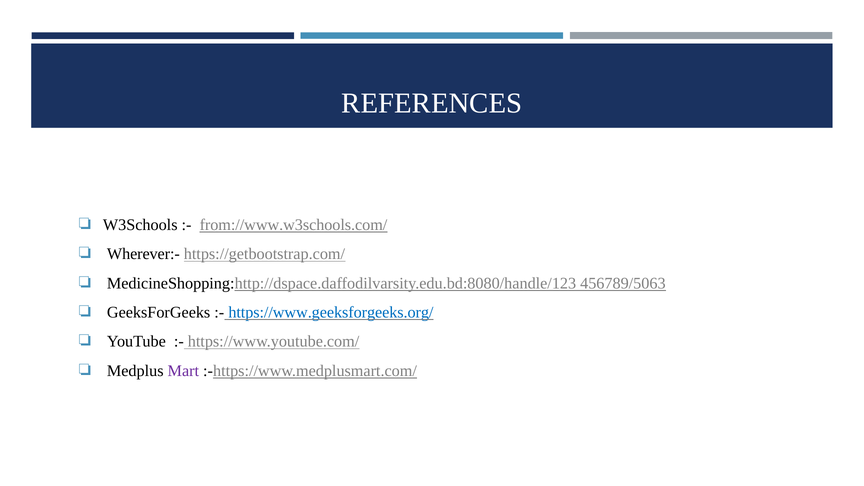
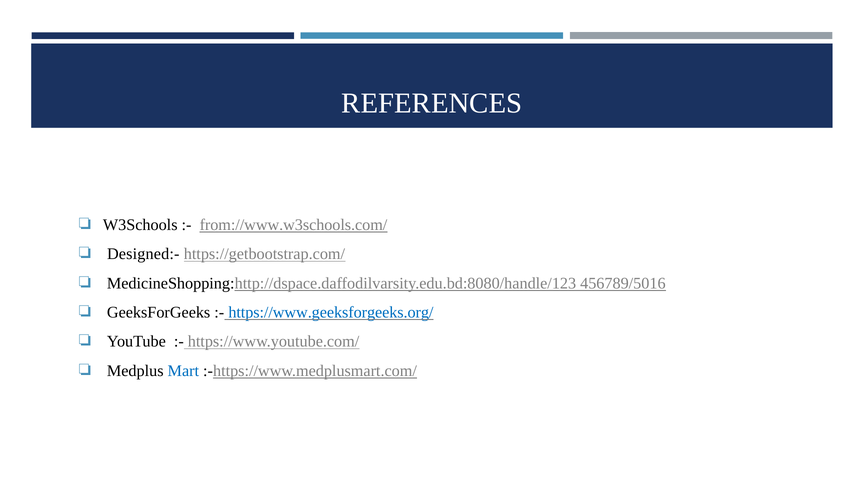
Wherever:-: Wherever:- -> Designed:-
456789/5063: 456789/5063 -> 456789/5016
Mart colour: purple -> blue
